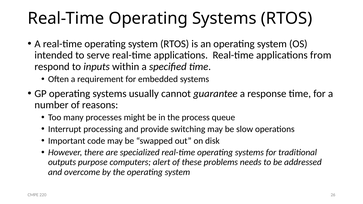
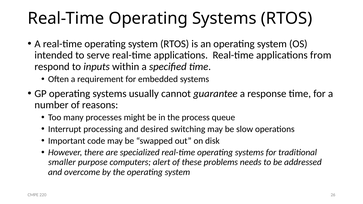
provide: provide -> desired
outputs: outputs -> smaller
